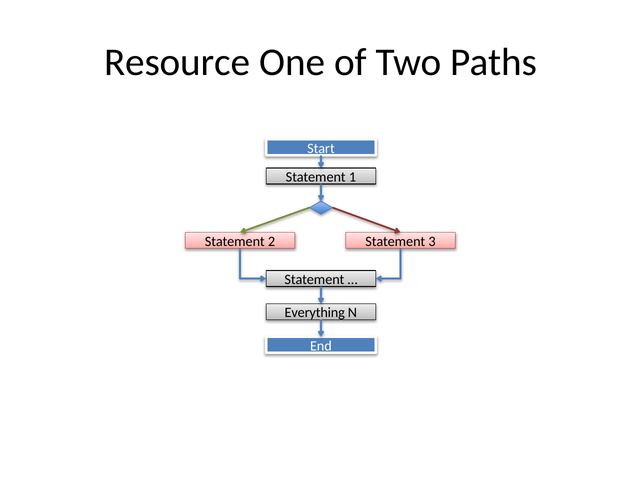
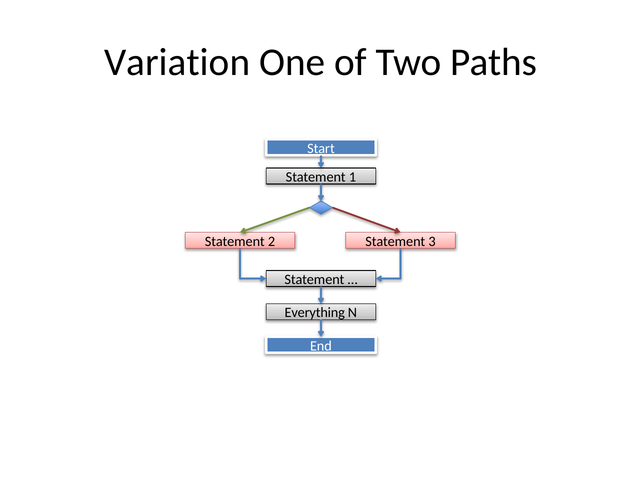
Resource: Resource -> Variation
